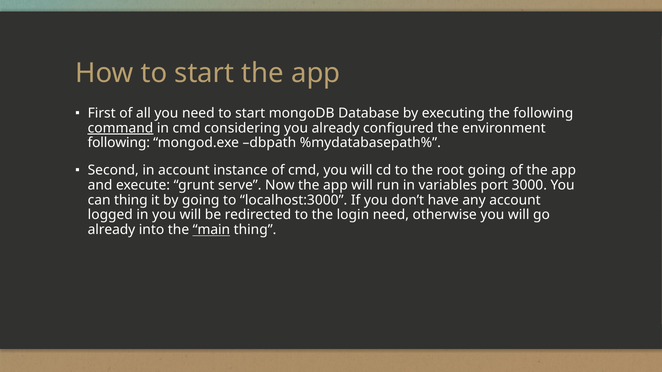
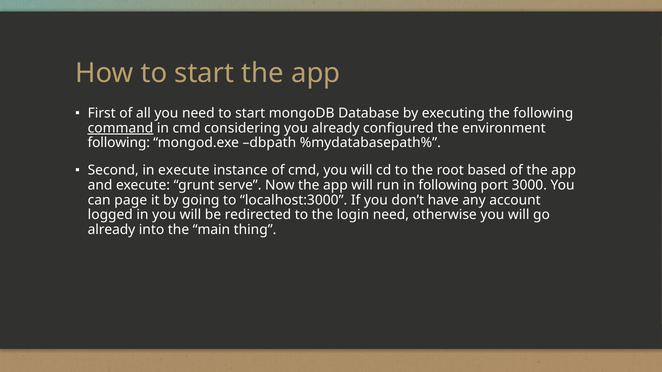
in account: account -> execute
root going: going -> based
in variables: variables -> following
can thing: thing -> page
main underline: present -> none
